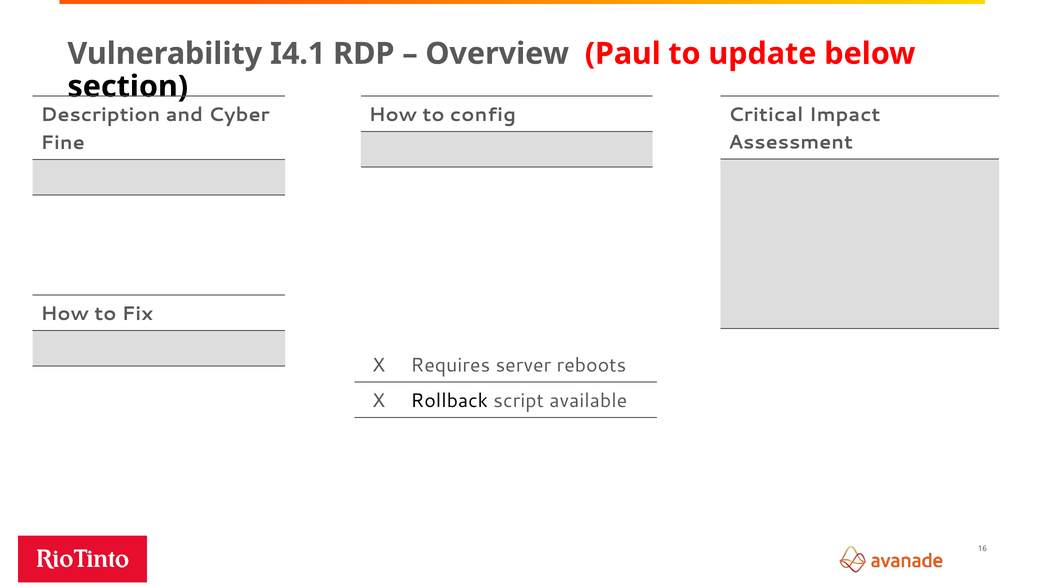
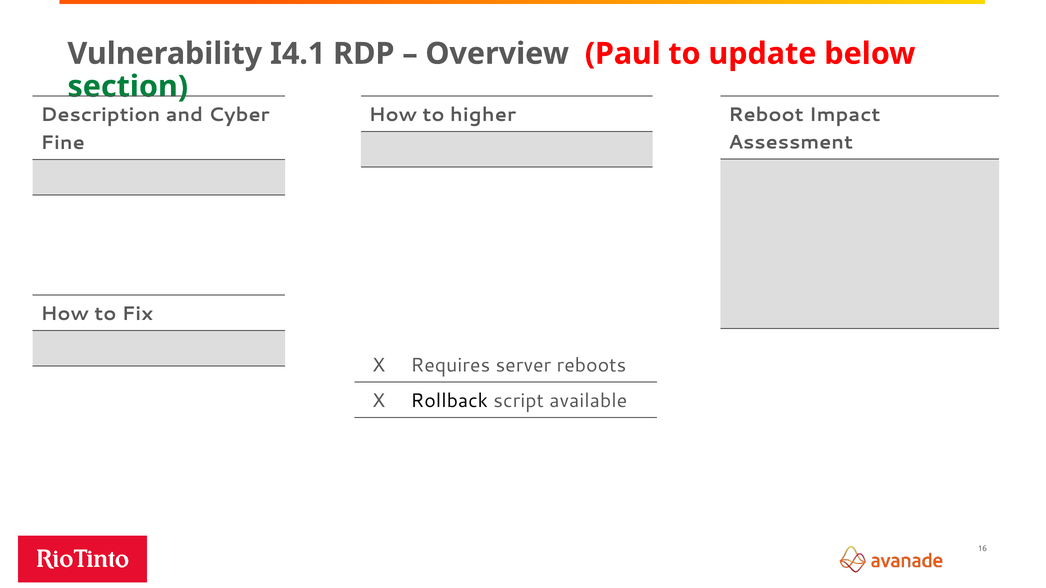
section colour: black -> green
config: config -> higher
Critical: Critical -> Reboot
